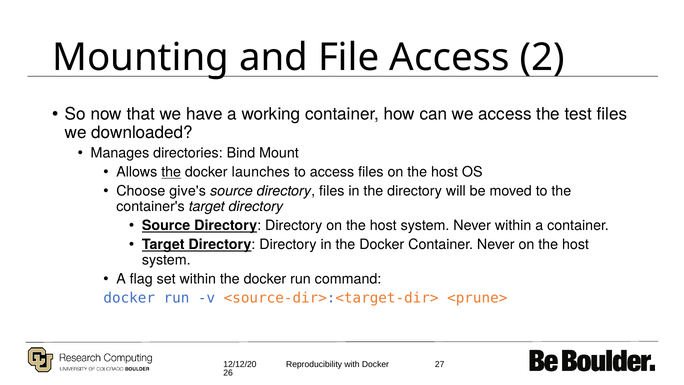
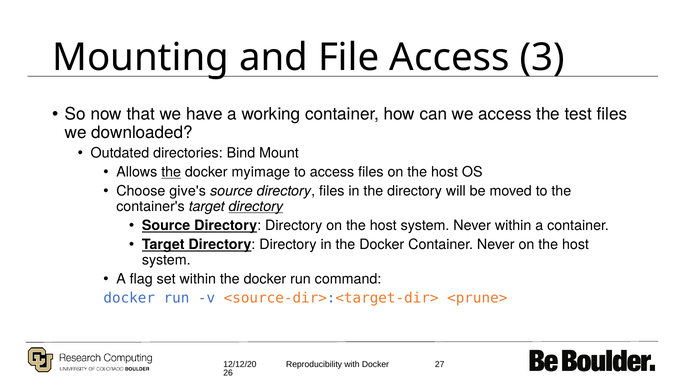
2: 2 -> 3
Manages: Manages -> Outdated
launches: launches -> myimage
directory at (256, 206) underline: none -> present
